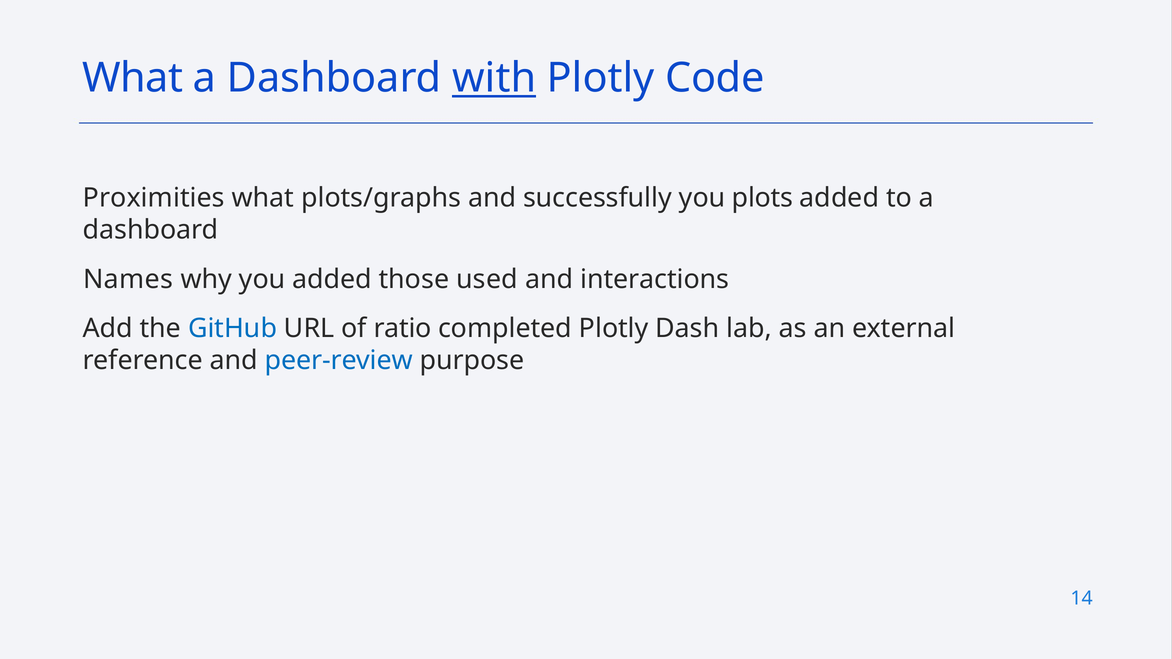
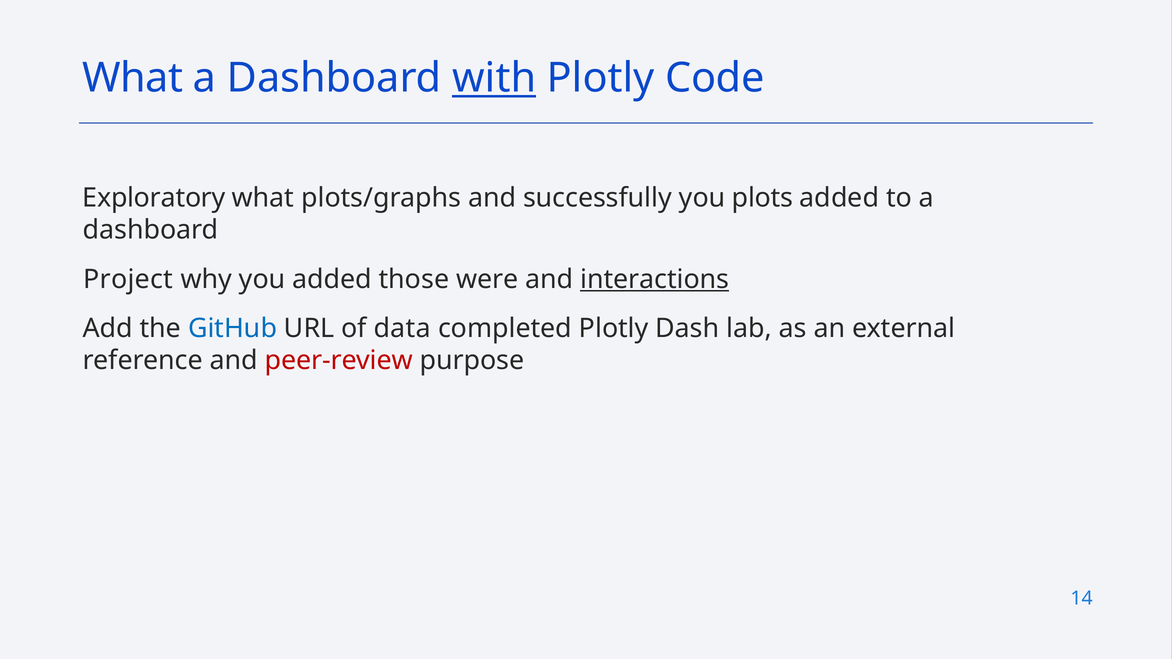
Proximities: Proximities -> Exploratory
Names: Names -> Project
used: used -> were
interactions underline: none -> present
ratio: ratio -> data
peer-review colour: blue -> red
